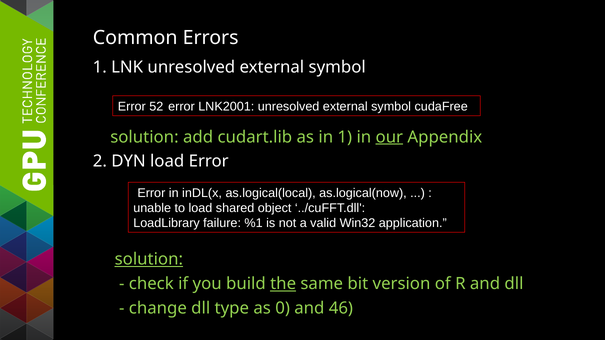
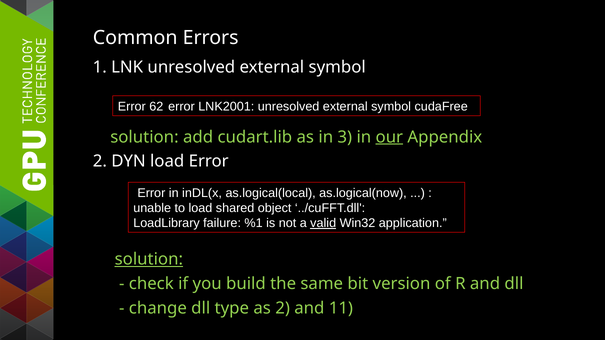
52: 52 -> 62
in 1: 1 -> 3
valid underline: none -> present
the underline: present -> none
as 0: 0 -> 2
46: 46 -> 11
